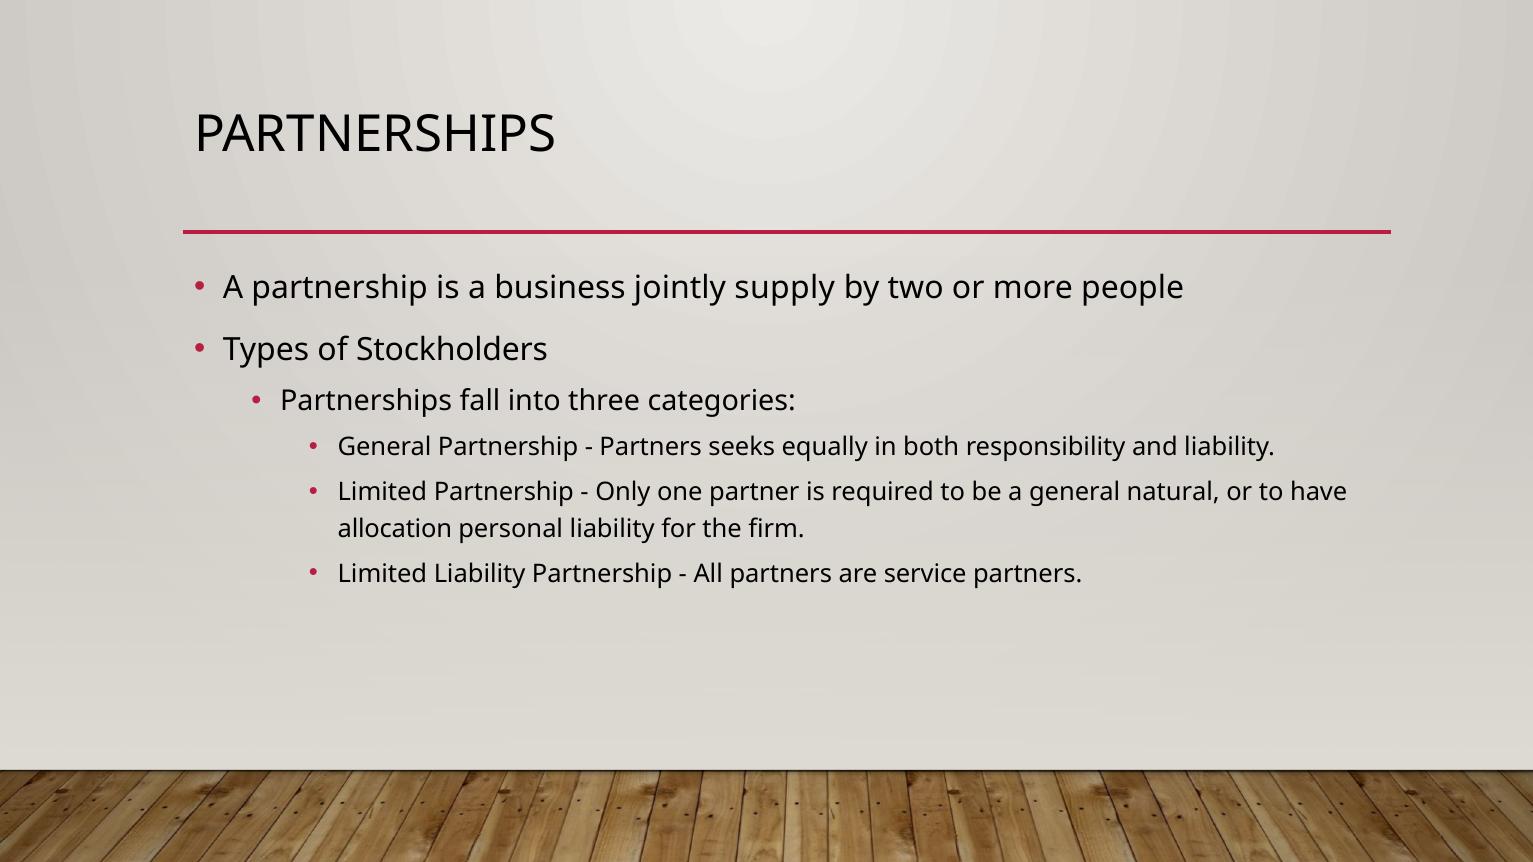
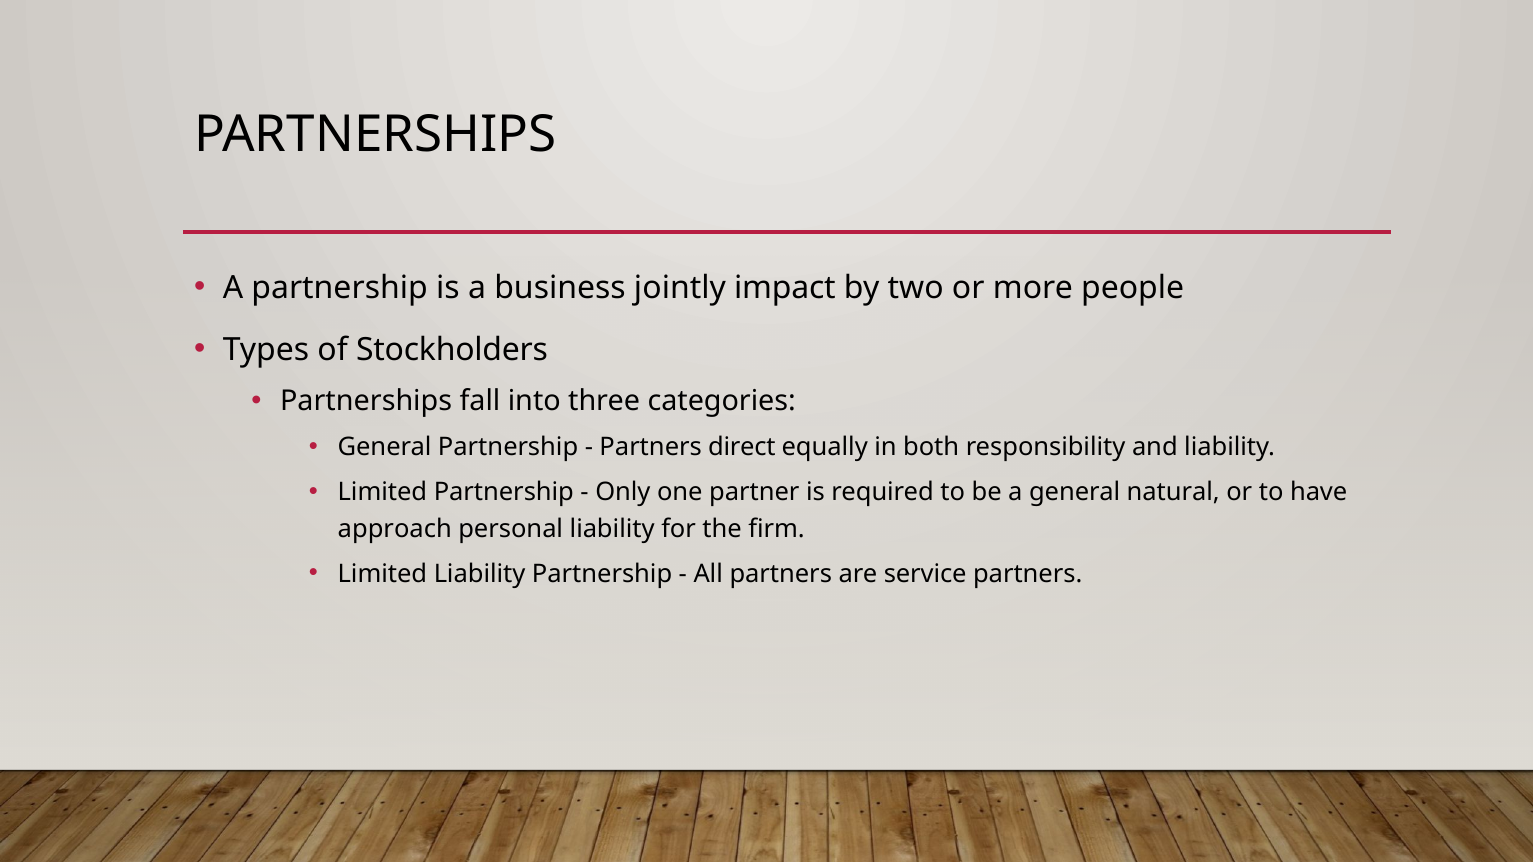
supply: supply -> impact
seeks: seeks -> direct
allocation: allocation -> approach
